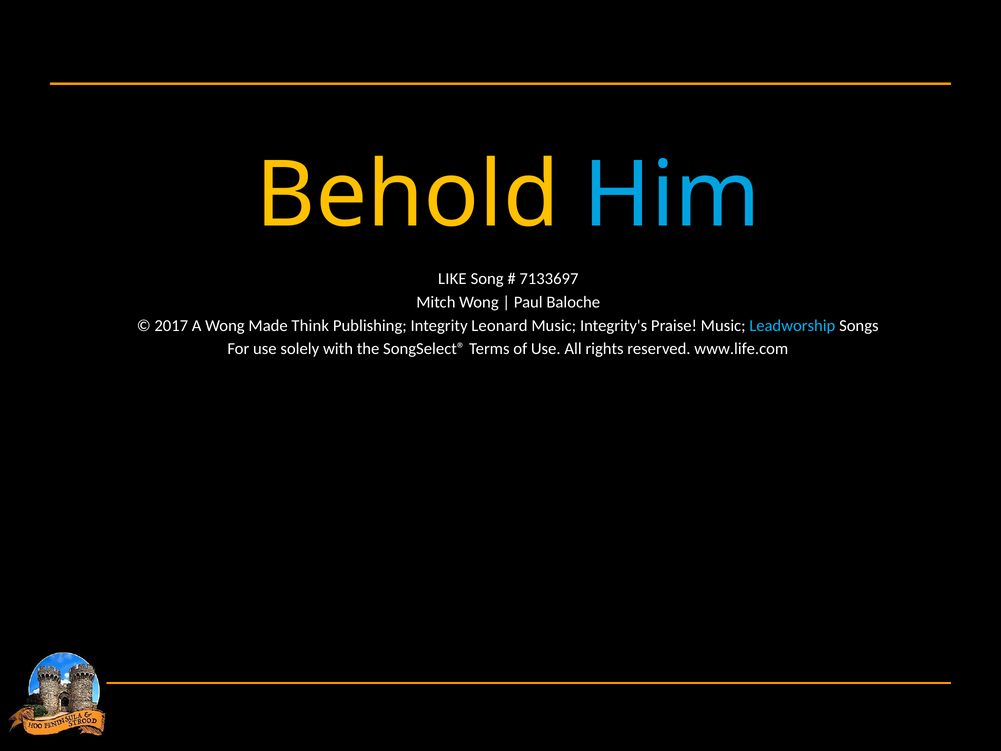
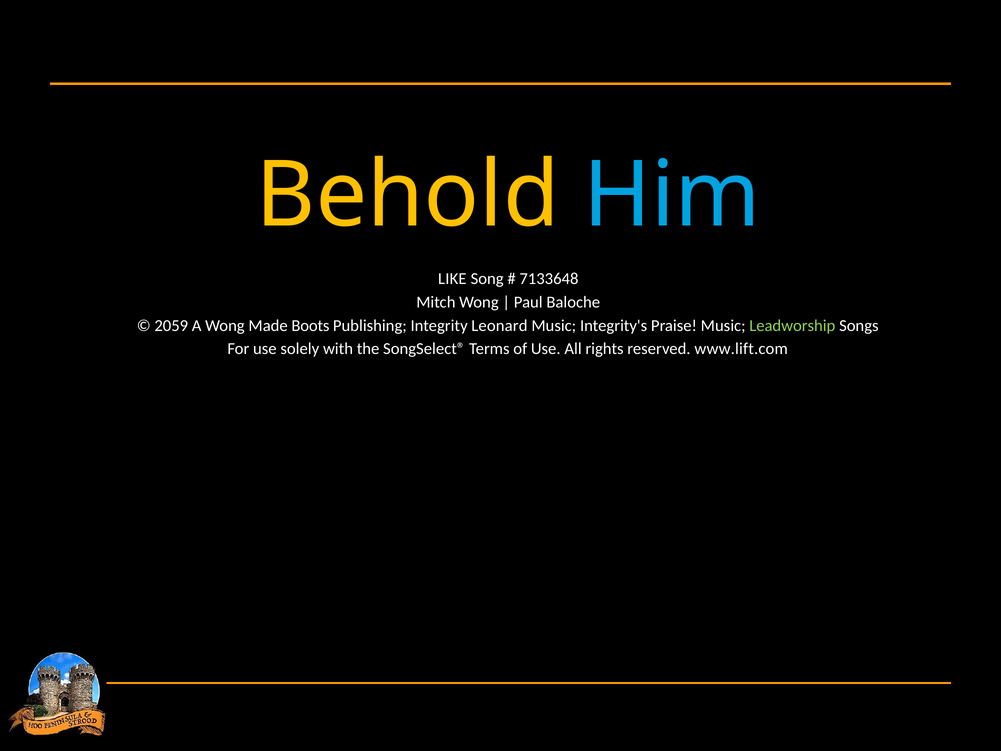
7133697: 7133697 -> 7133648
2017: 2017 -> 2059
Think: Think -> Boots
Leadworship colour: light blue -> light green
www.life.com: www.life.com -> www.lift.com
